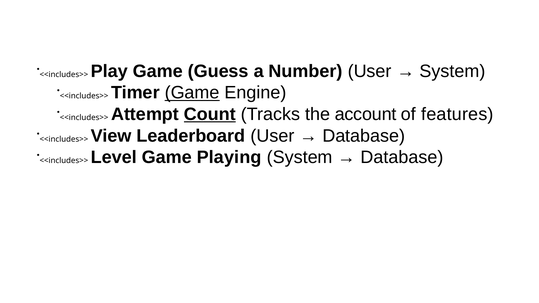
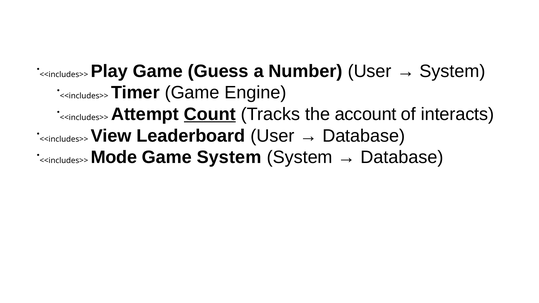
Game at (192, 93) underline: present -> none
features: features -> interacts
Level: Level -> Mode
Game Playing: Playing -> System
